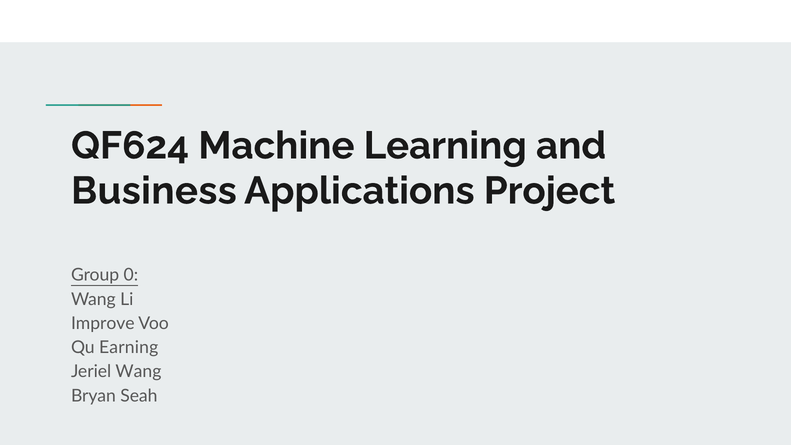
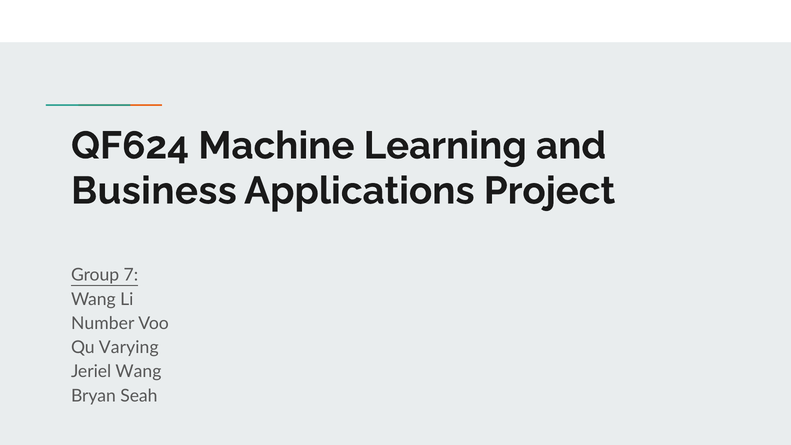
0: 0 -> 7
Improve: Improve -> Number
Earning: Earning -> Varying
